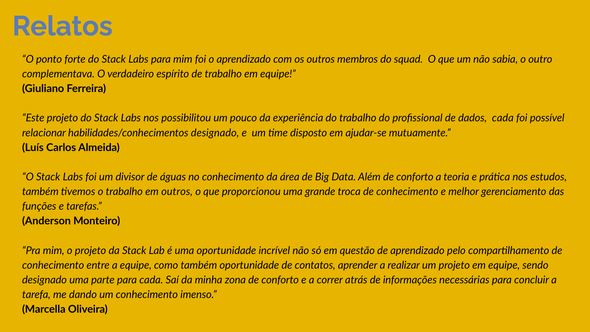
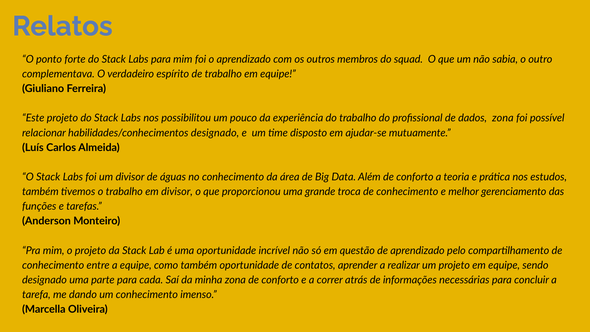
dados cada: cada -> zona
em outros: outros -> divisor
